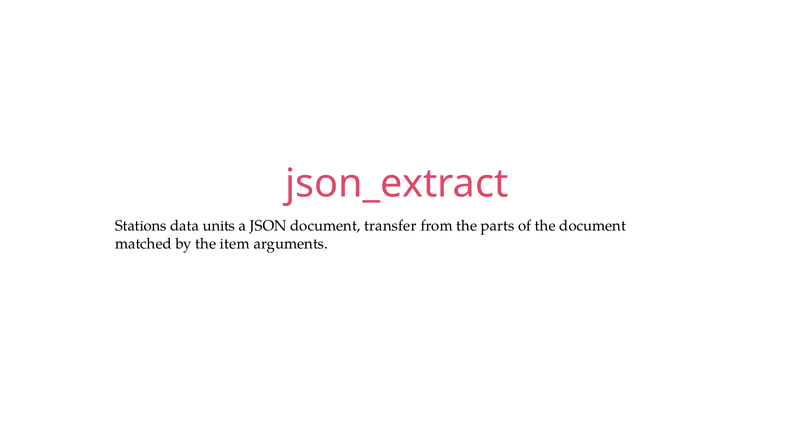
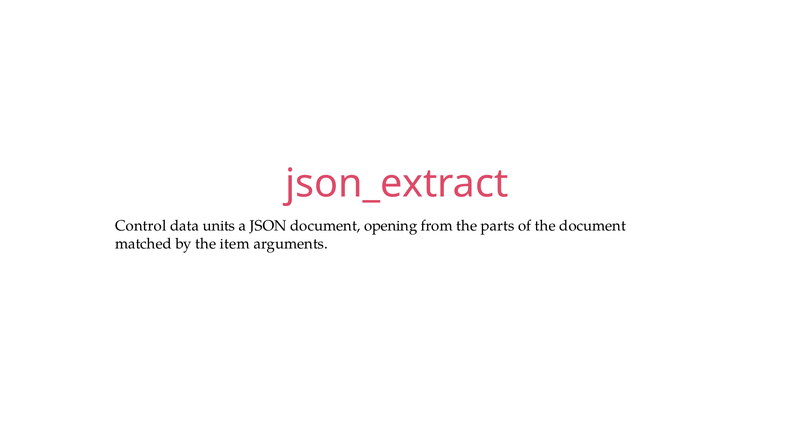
Stations: Stations -> Control
transfer: transfer -> opening
